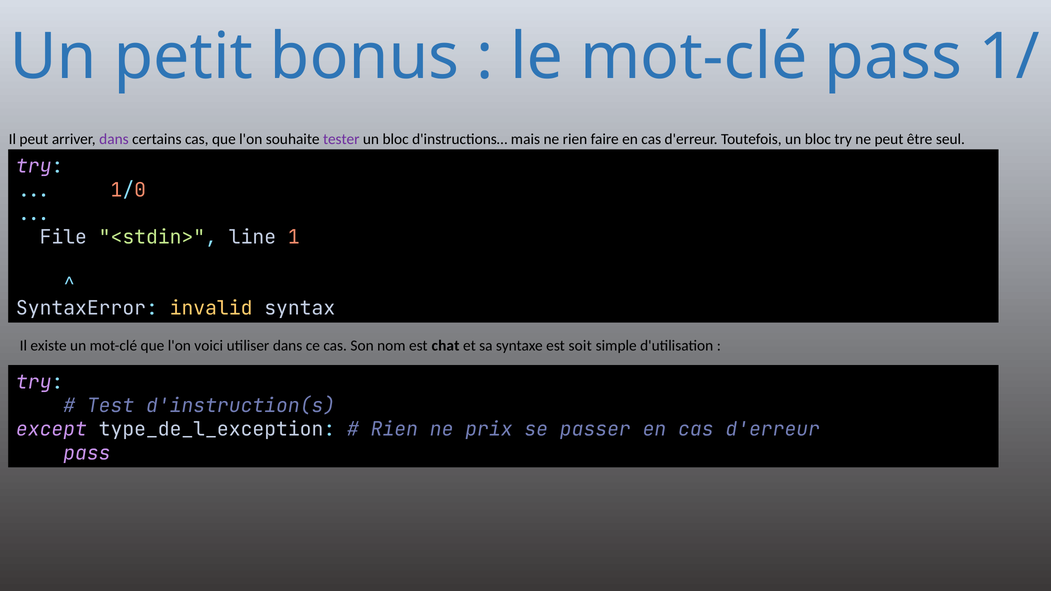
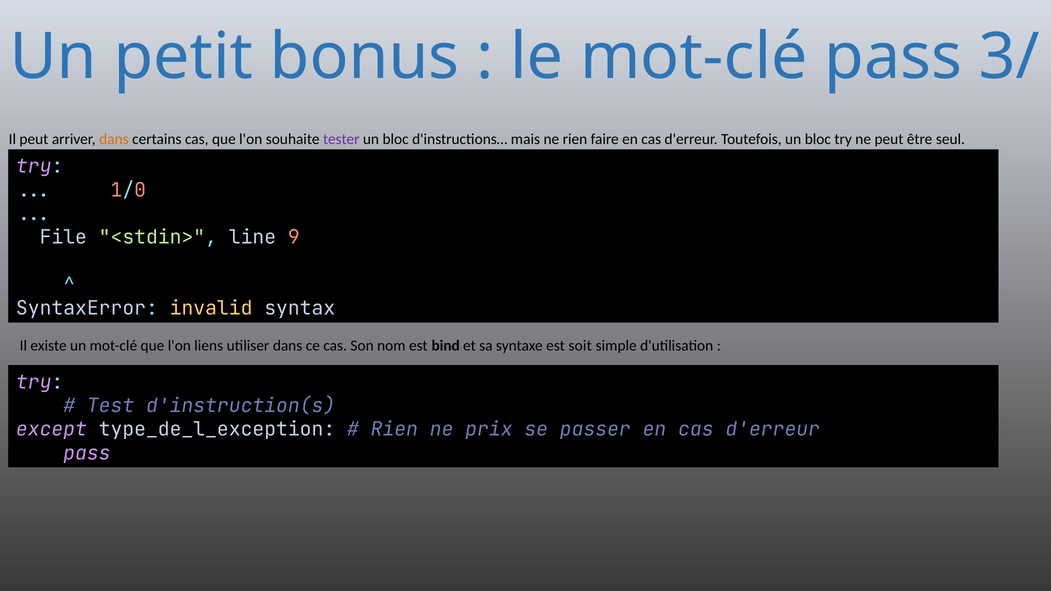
1/: 1/ -> 3/
dans at (114, 139) colour: purple -> orange
1: 1 -> 9
voici: voici -> liens
chat: chat -> bind
